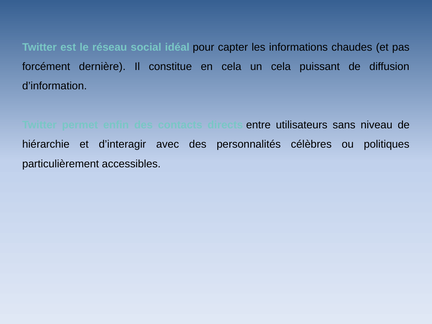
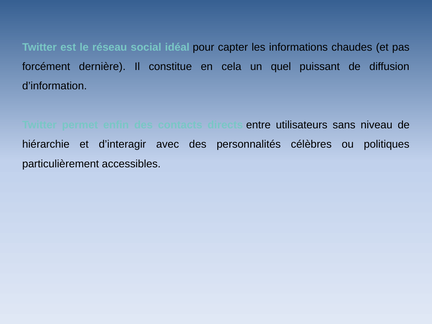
un cela: cela -> quel
